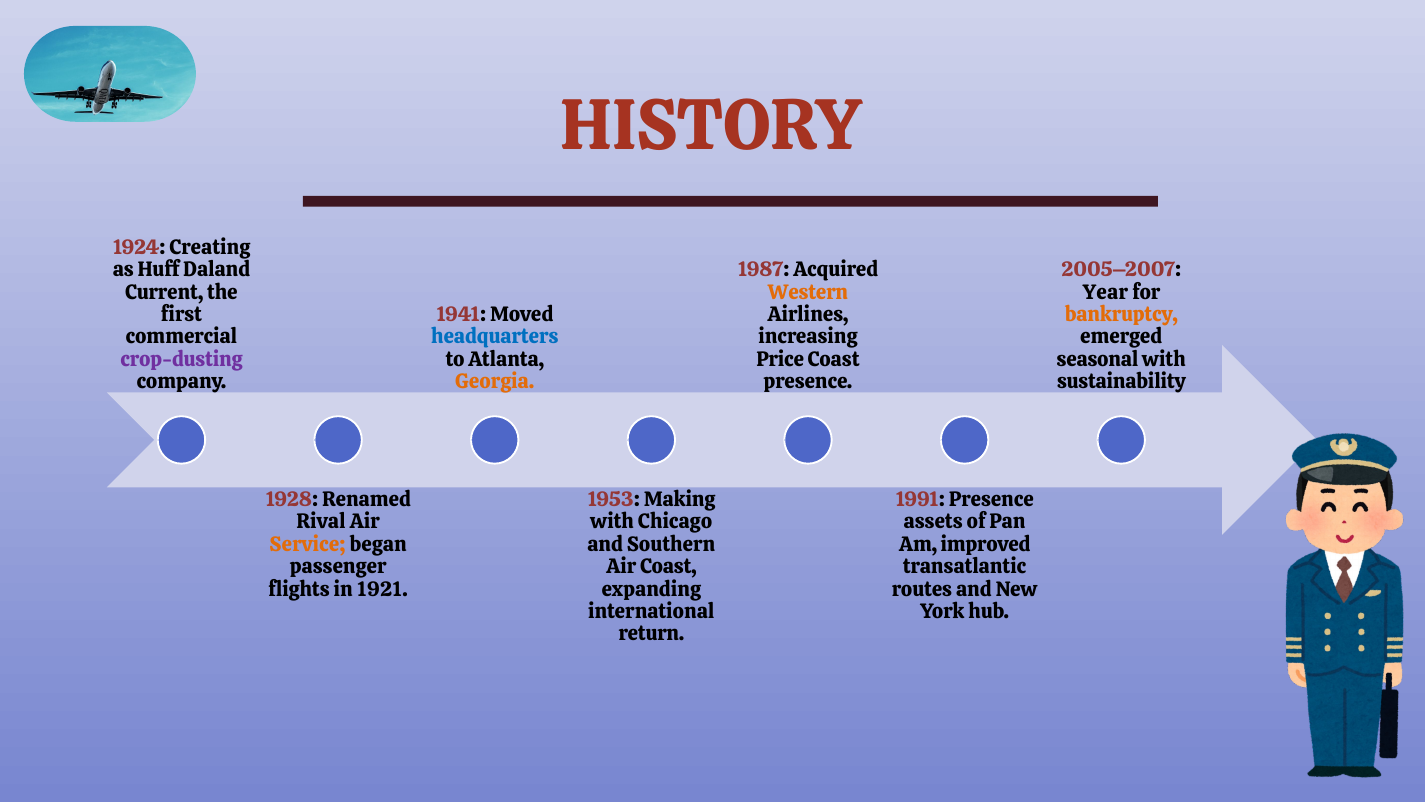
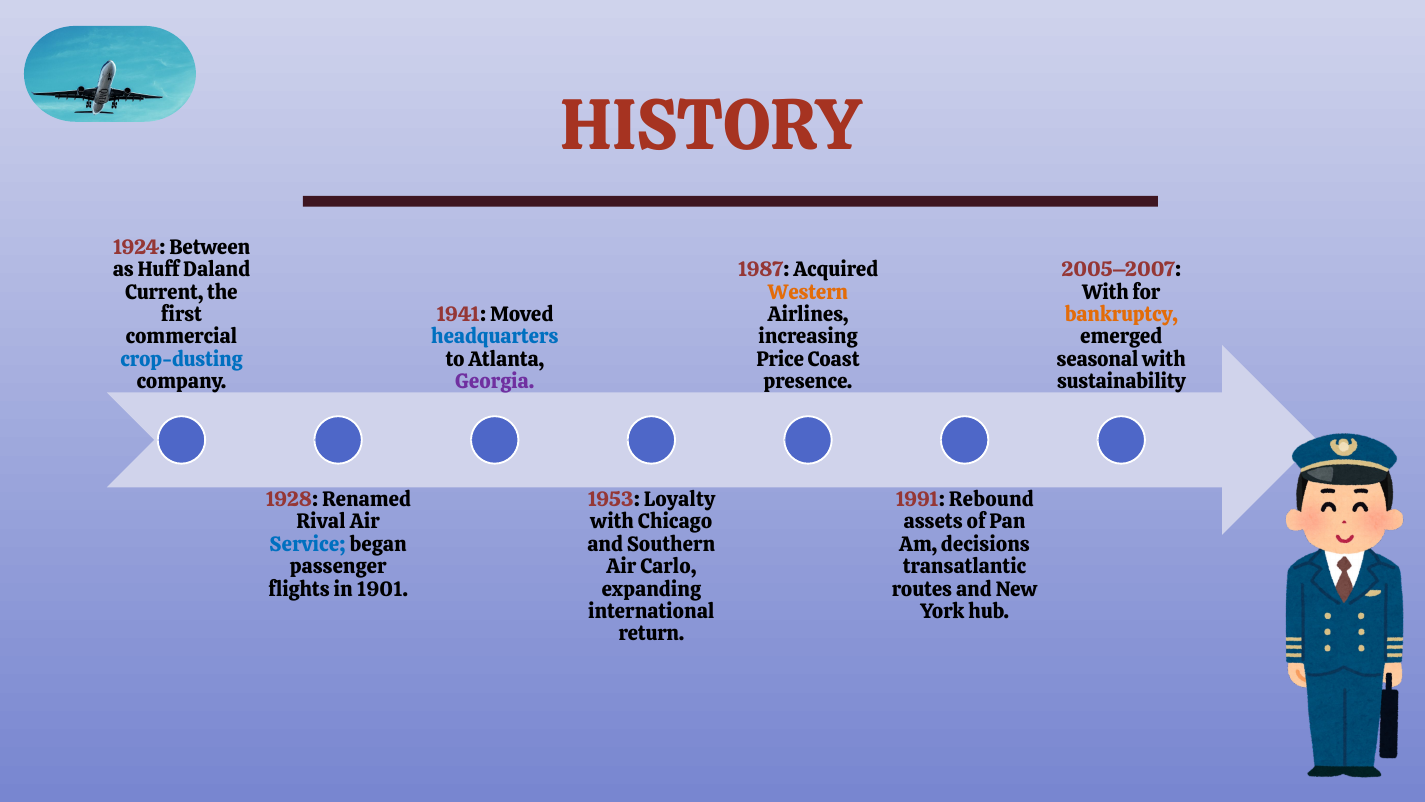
Creating: Creating -> Between
Year at (1105, 292): Year -> With
crop-dusting colour: purple -> blue
Georgia colour: orange -> purple
Making: Making -> Loyalty
1991 Presence: Presence -> Rebound
Service colour: orange -> blue
improved: improved -> decisions
Air Coast: Coast -> Carlo
1921: 1921 -> 1901
